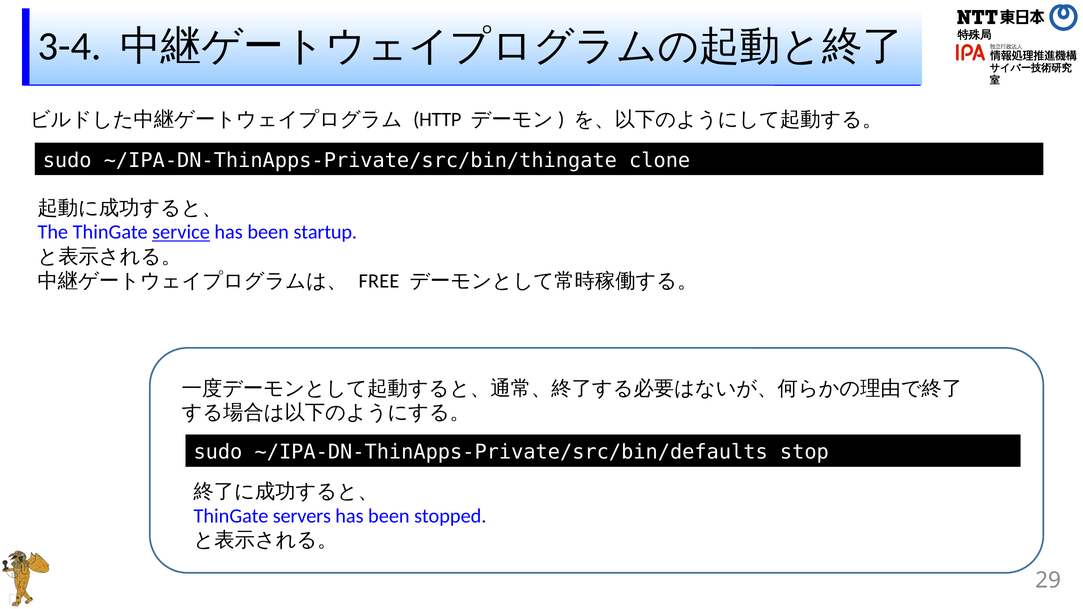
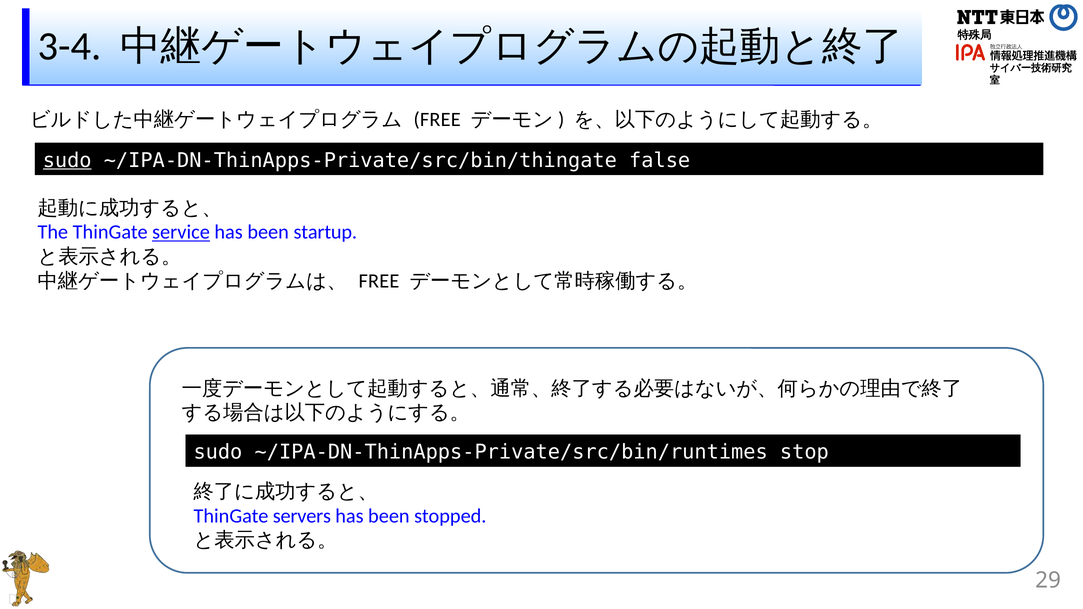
HTTP at (437, 120): HTTP -> FREE
sudo at (67, 160) underline: none -> present
clone: clone -> false
~/IPA-DN-ThinApps-Private/src/bin/defaults: ~/IPA-DN-ThinApps-Private/src/bin/defaults -> ~/IPA-DN-ThinApps-Private/src/bin/runtimes
